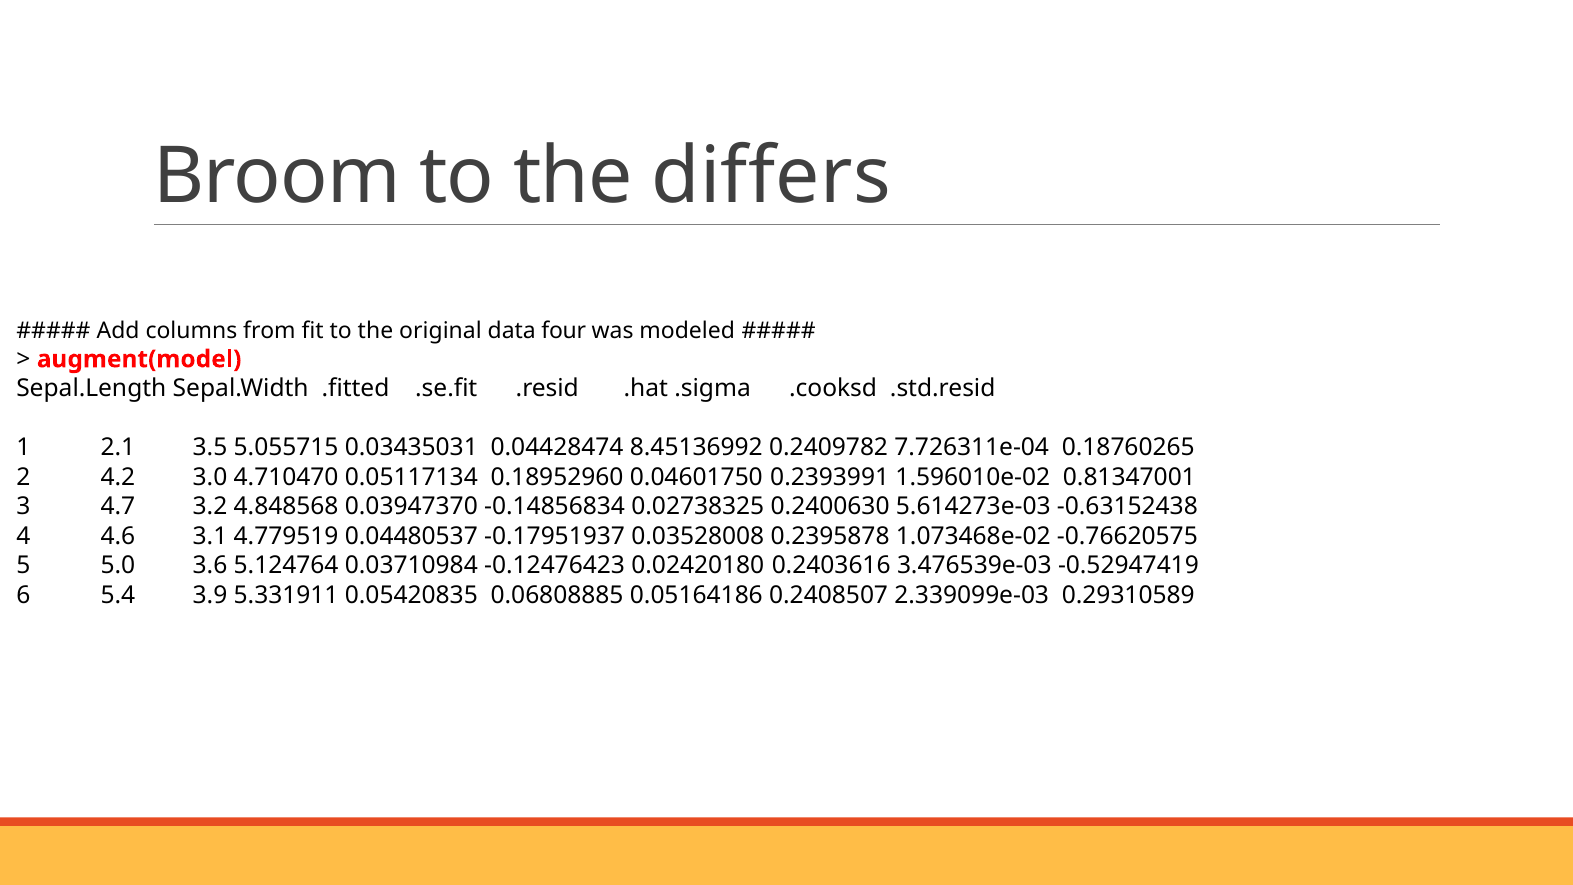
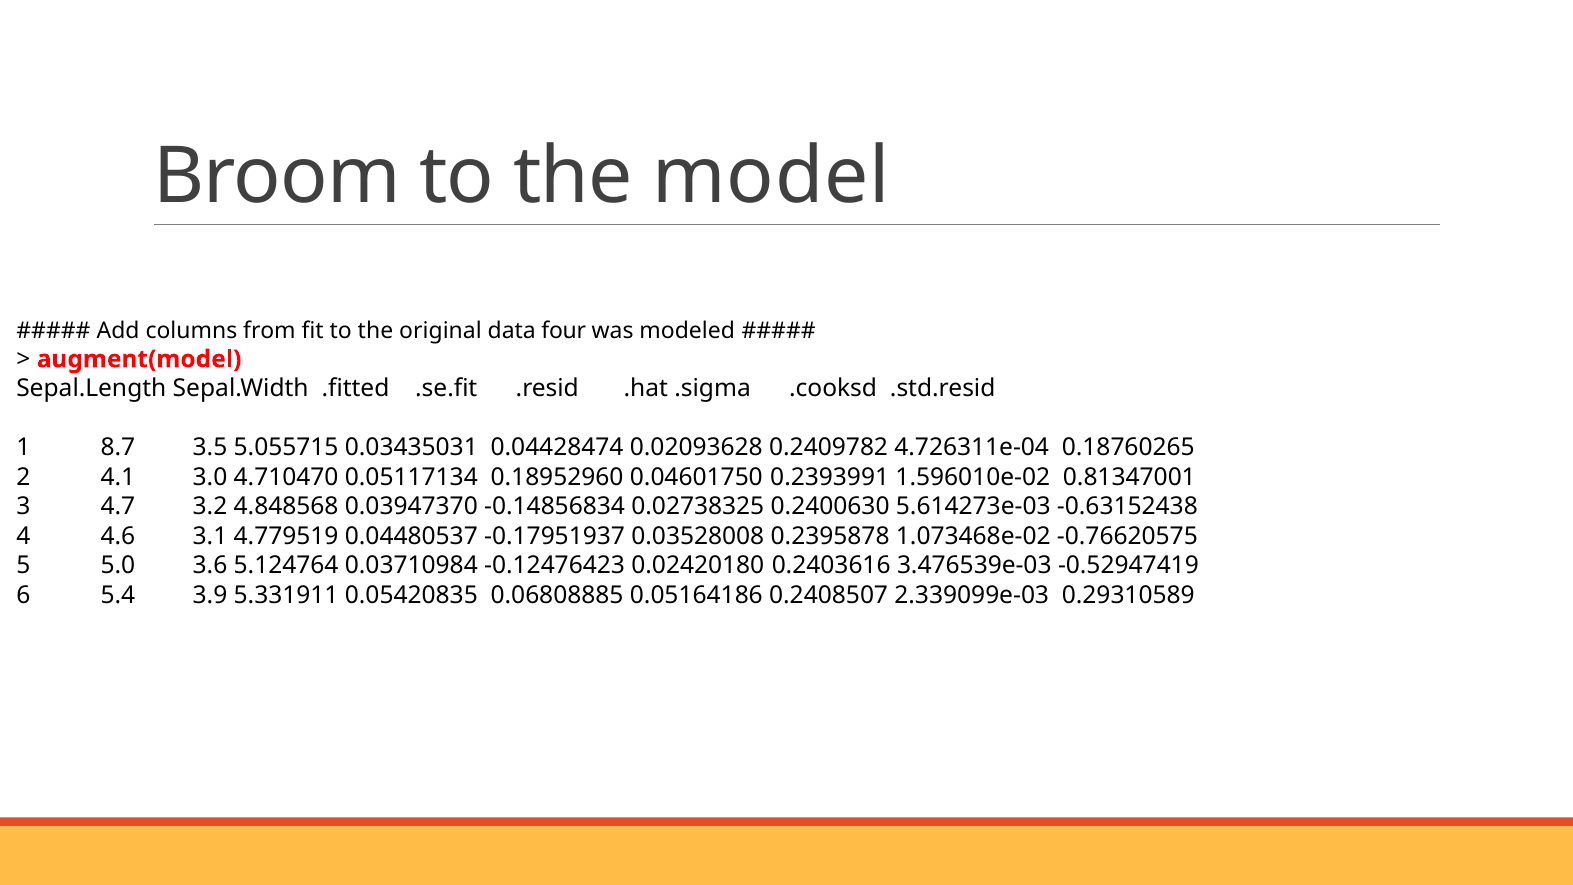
differs: differs -> model
2.1: 2.1 -> 8.7
8.45136992: 8.45136992 -> 0.02093628
7.726311e-04: 7.726311e-04 -> 4.726311e-04
4.2: 4.2 -> 4.1
